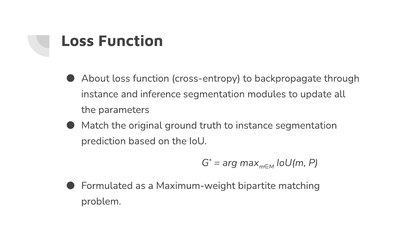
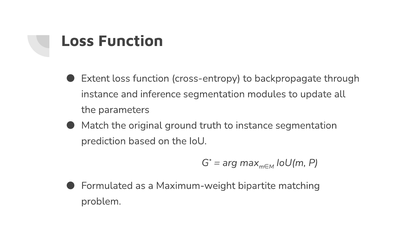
About: About -> Extent
